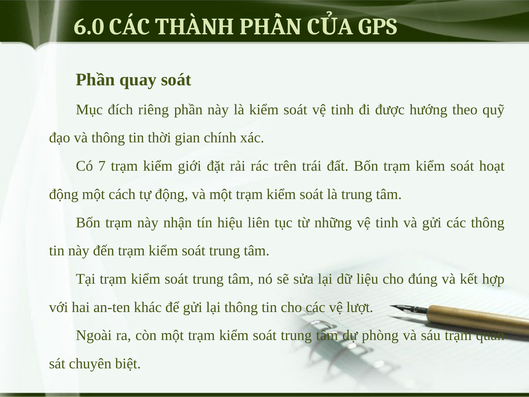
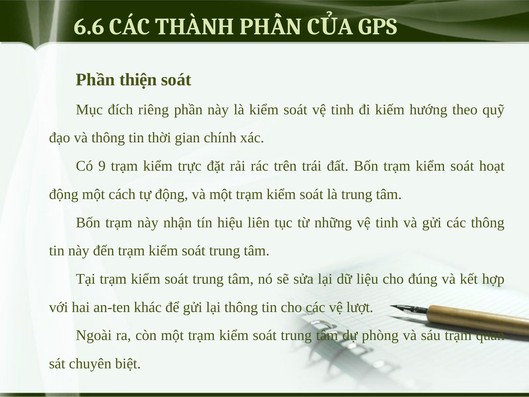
6.0: 6.0 -> 6.6
quay: quay -> thiện
được: được -> kiếm
7: 7 -> 9
giới: giới -> trực
